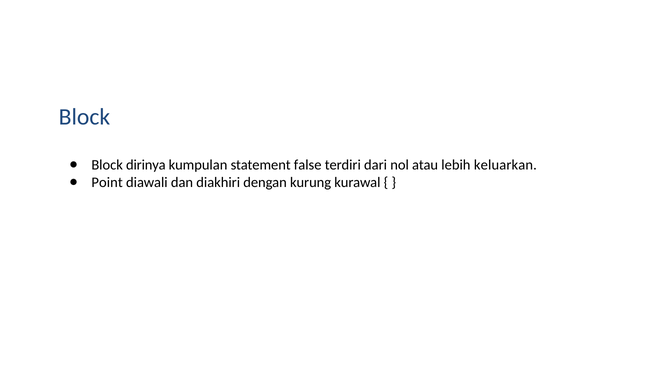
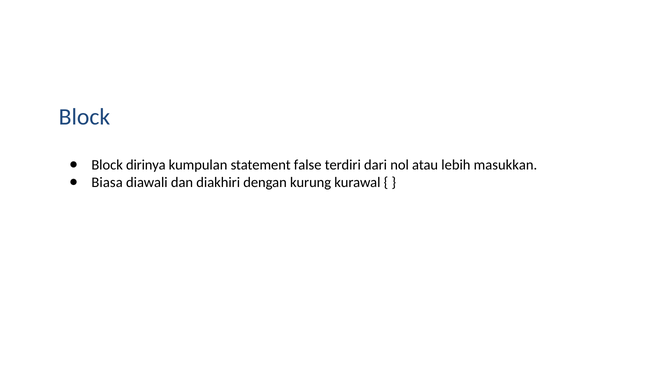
keluarkan: keluarkan -> masukkan
Point: Point -> Biasa
